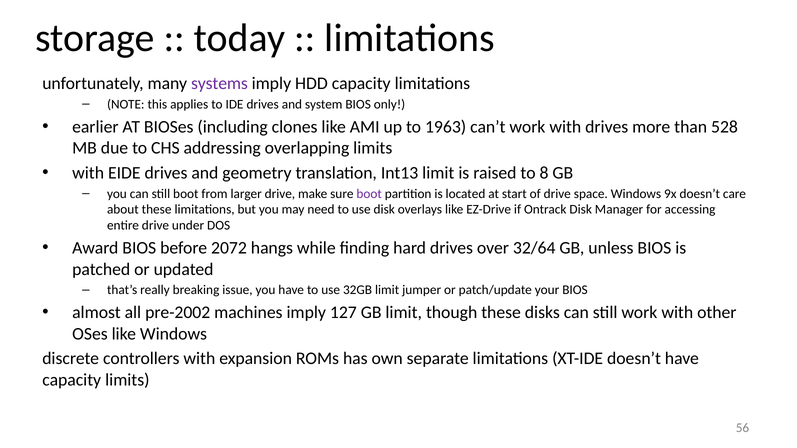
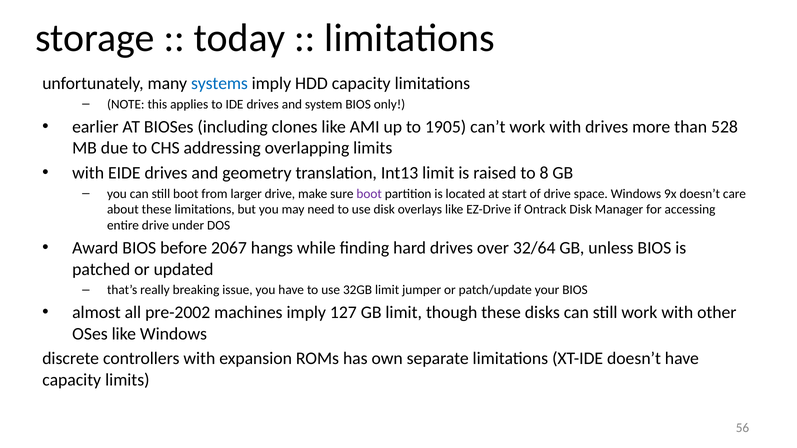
systems colour: purple -> blue
1963: 1963 -> 1905
2072: 2072 -> 2067
